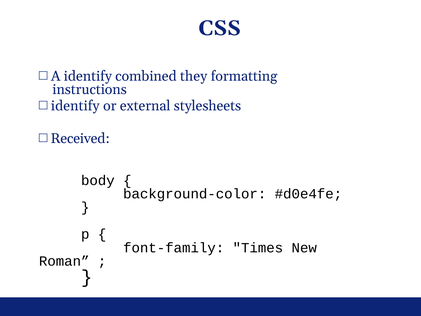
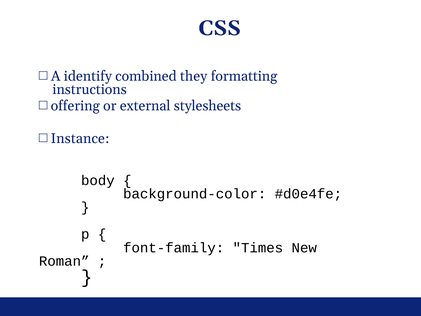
identify at (75, 106): identify -> offering
Received: Received -> Instance
